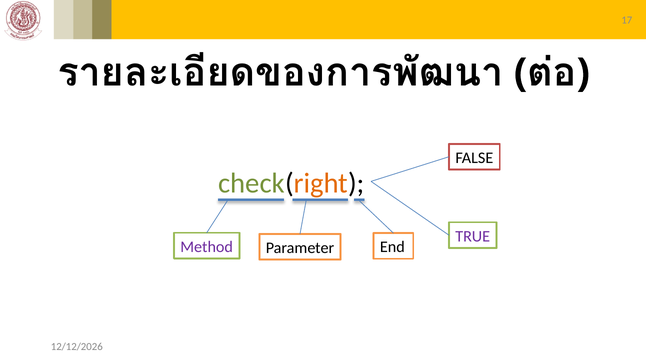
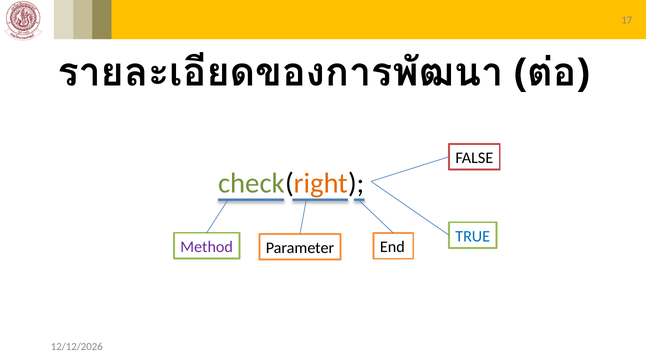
TRUE colour: purple -> blue
